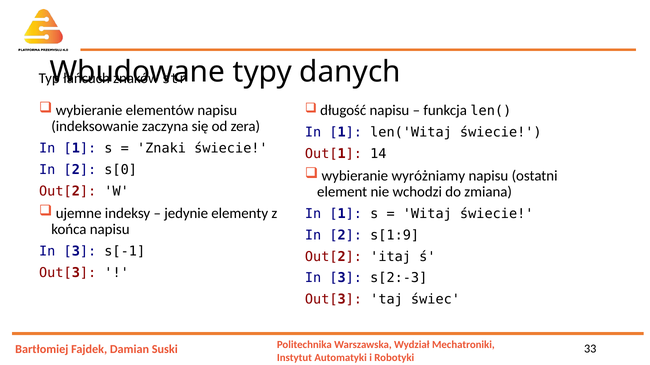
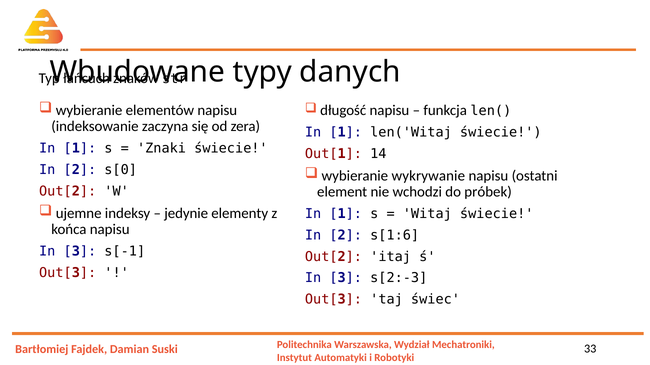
wyróżniamy: wyróżniamy -> wykrywanie
zmiana: zmiana -> próbek
s[1:9: s[1:9 -> s[1:6
